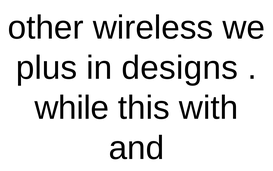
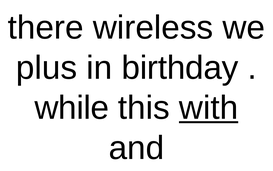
other: other -> there
designs: designs -> birthday
with underline: none -> present
